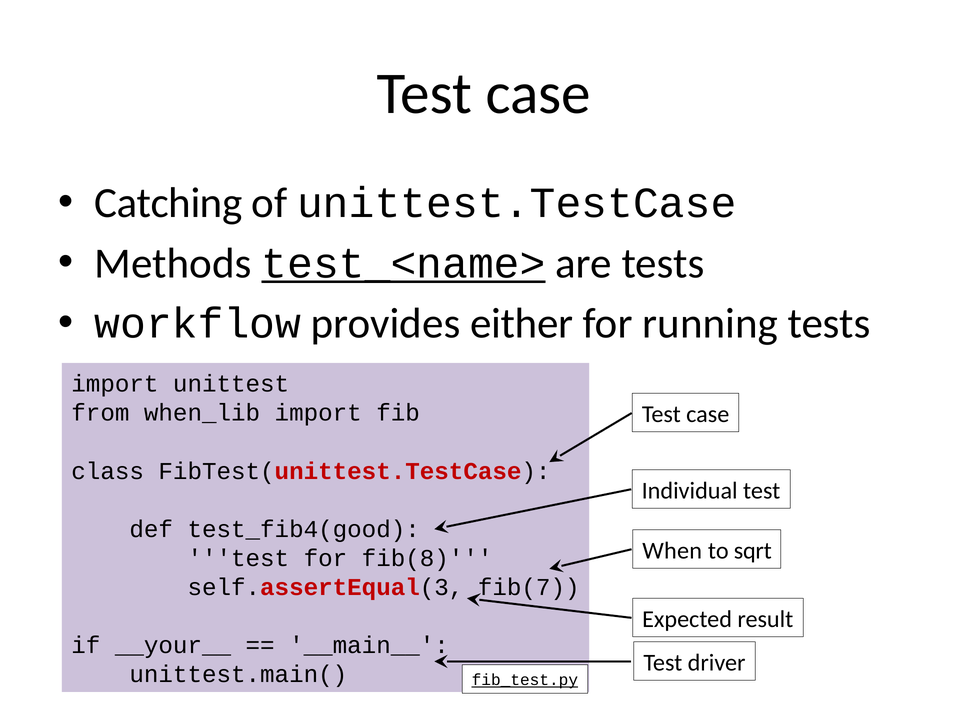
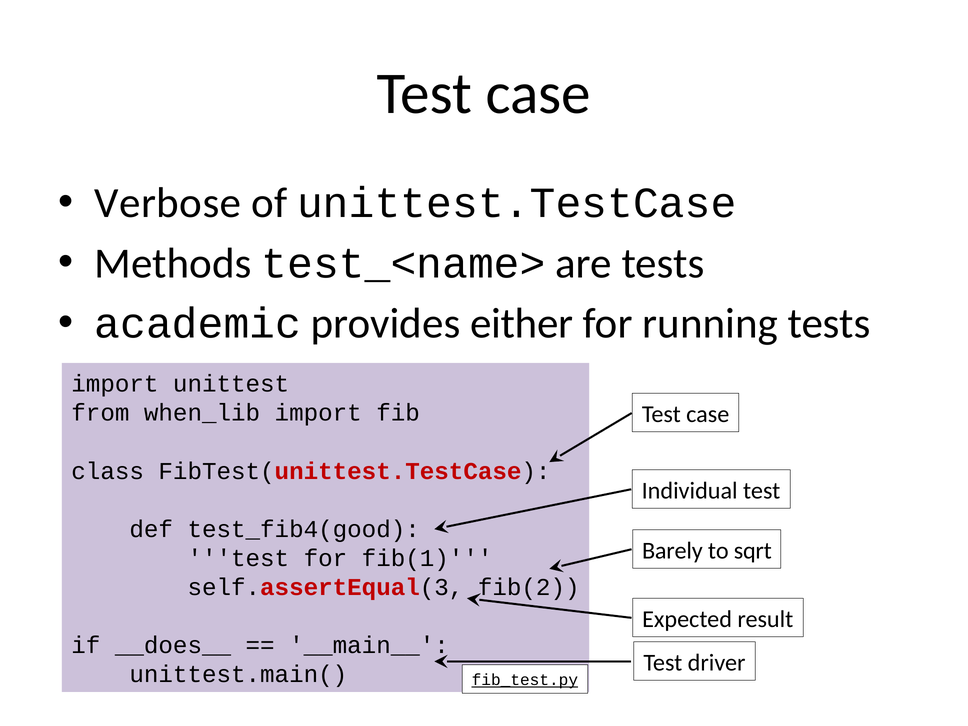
Catching: Catching -> Verbose
test_<name> underline: present -> none
workflow: workflow -> academic
When: When -> Barely
fib(8: fib(8 -> fib(1
fib(7: fib(7 -> fib(2
__your__: __your__ -> __does__
